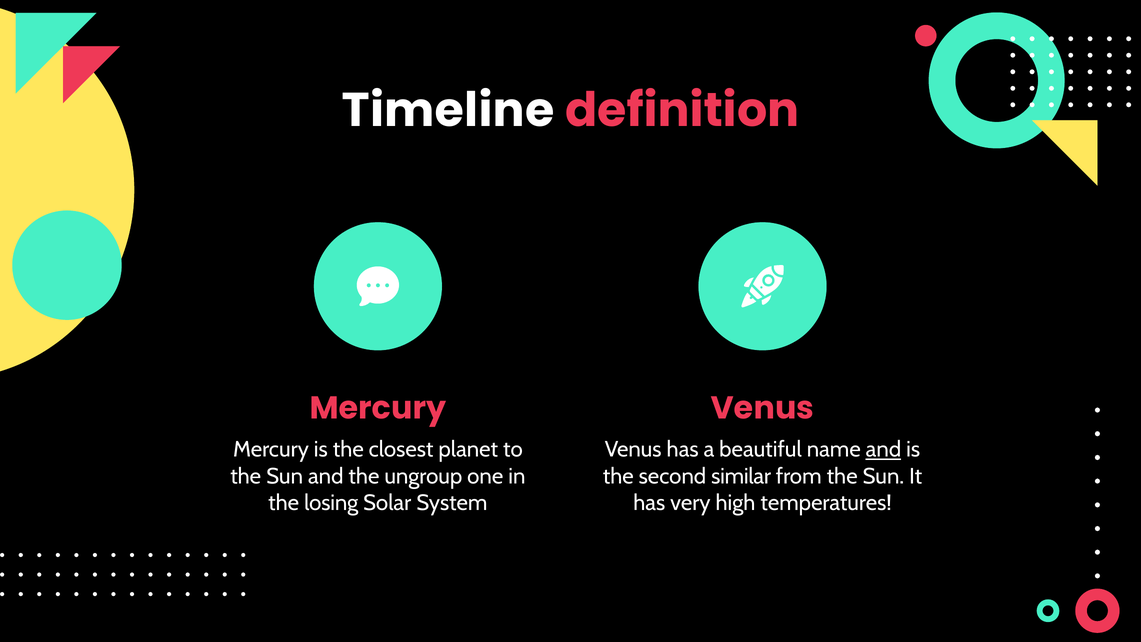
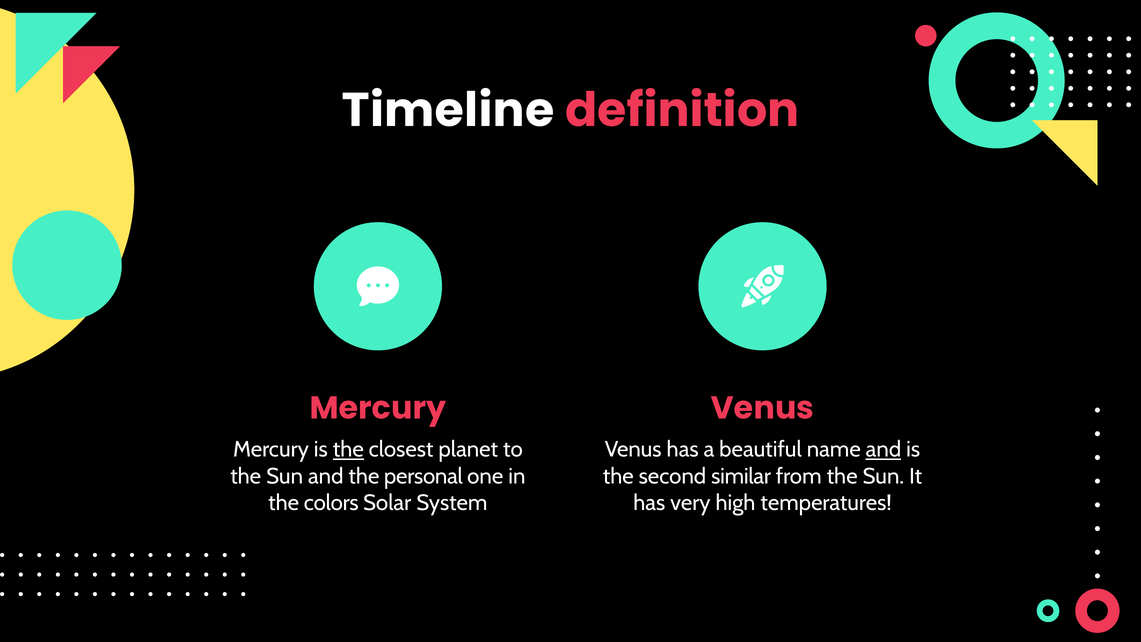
the at (348, 449) underline: none -> present
ungroup: ungroup -> personal
losing: losing -> colors
